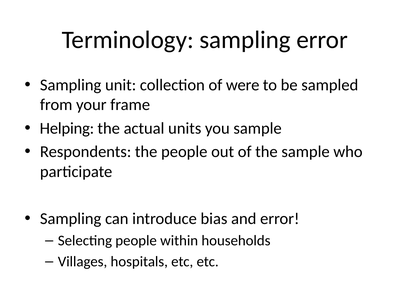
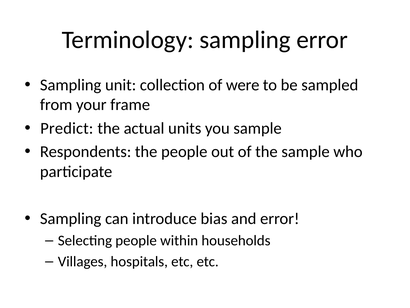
Helping: Helping -> Predict
